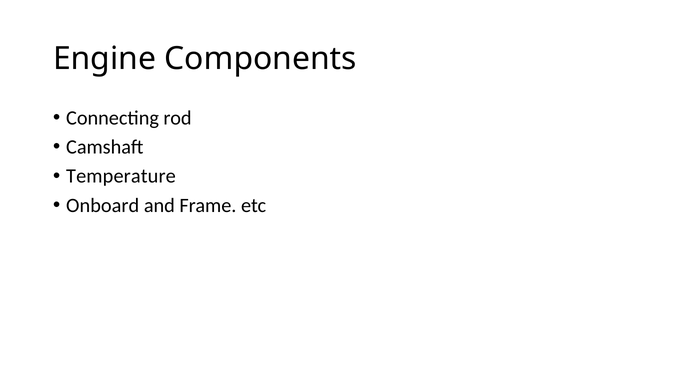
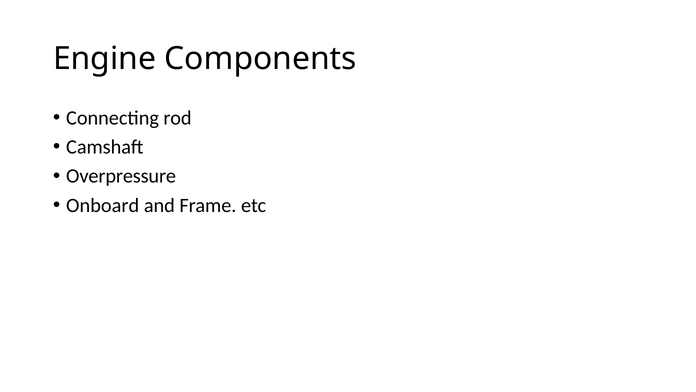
Temperature: Temperature -> Overpressure
